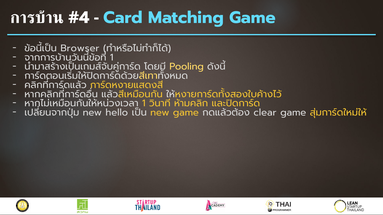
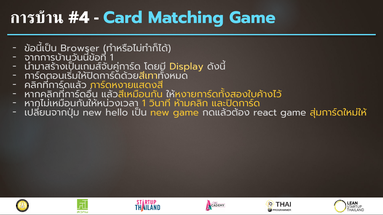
Pooling: Pooling -> Display
clear: clear -> react
